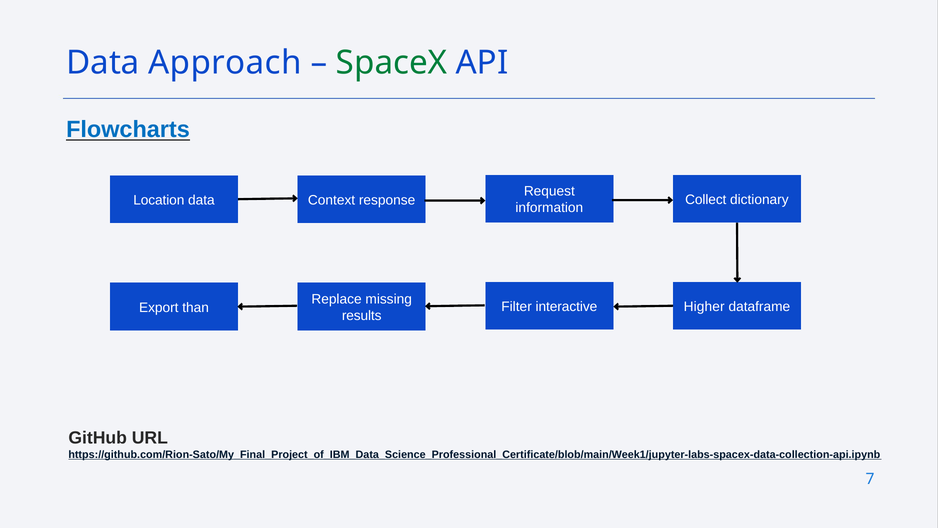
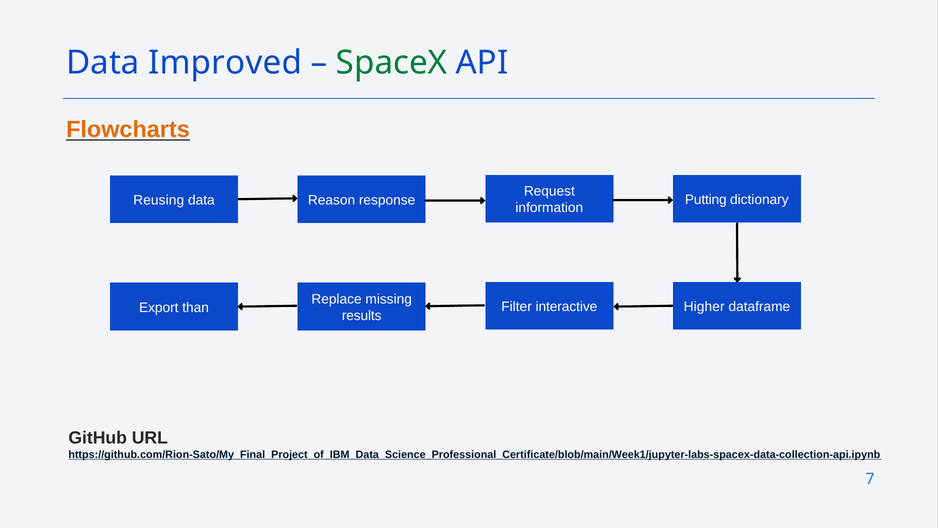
Approach: Approach -> Improved
Flowcharts colour: blue -> orange
Collect: Collect -> Putting
Location: Location -> Reusing
Context: Context -> Reason
